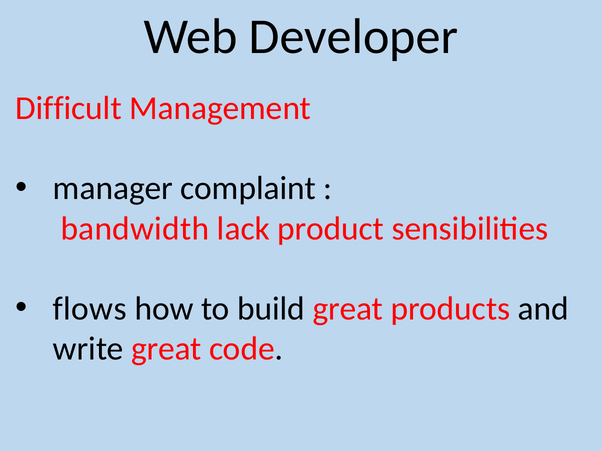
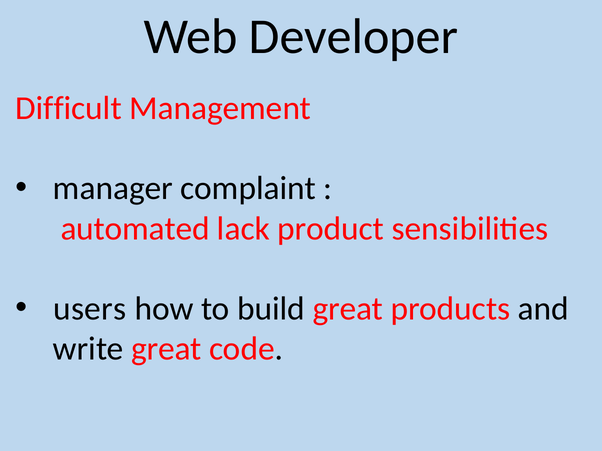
bandwidth: bandwidth -> automated
flows: flows -> users
